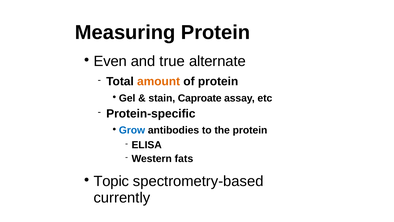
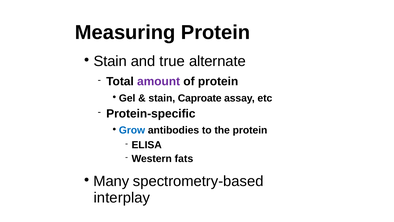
Even at (110, 61): Even -> Stain
amount colour: orange -> purple
Topic: Topic -> Many
currently: currently -> interplay
